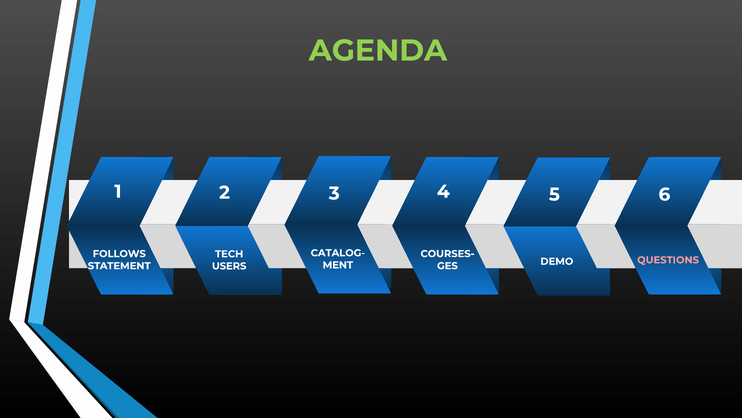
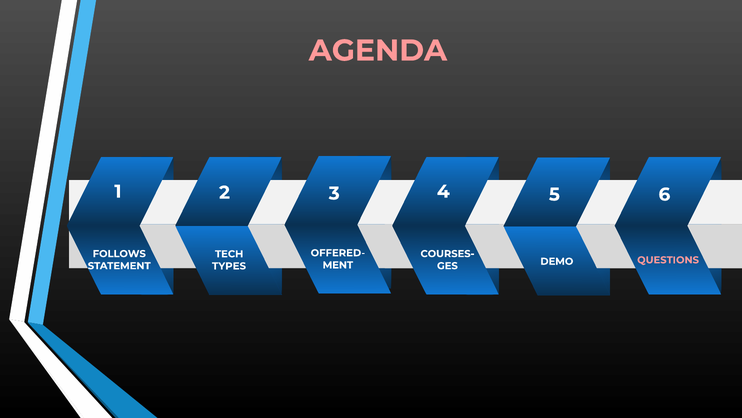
AGENDA colour: light green -> pink
CATALOG-: CATALOG- -> OFFERED-
USERS: USERS -> TYPES
